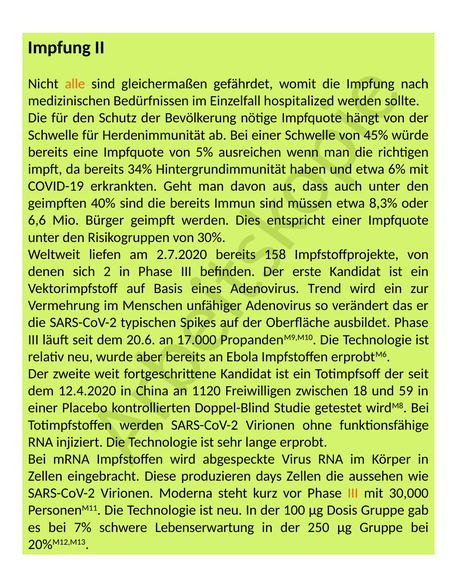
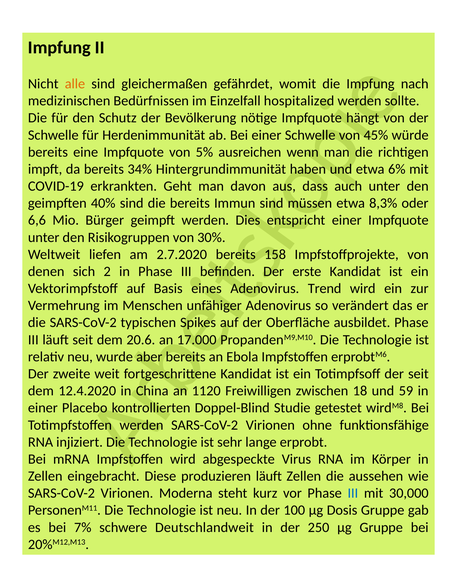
produzieren days: days -> läuft
III at (353, 494) colour: orange -> blue
Lebenserwartung: Lebenserwartung -> Deutschlandweit
